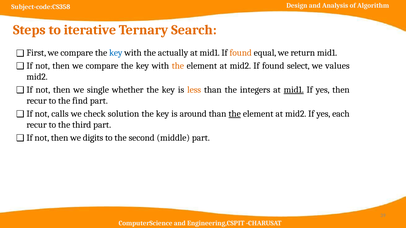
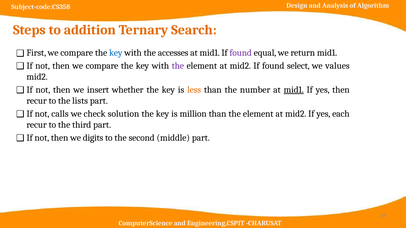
iterative: iterative -> addition
actually: actually -> accesses
found at (241, 53) colour: orange -> purple
the at (178, 66) colour: orange -> purple
single: single -> insert
integers: integers -> number
find: find -> lists
around: around -> million
the at (235, 114) underline: present -> none
